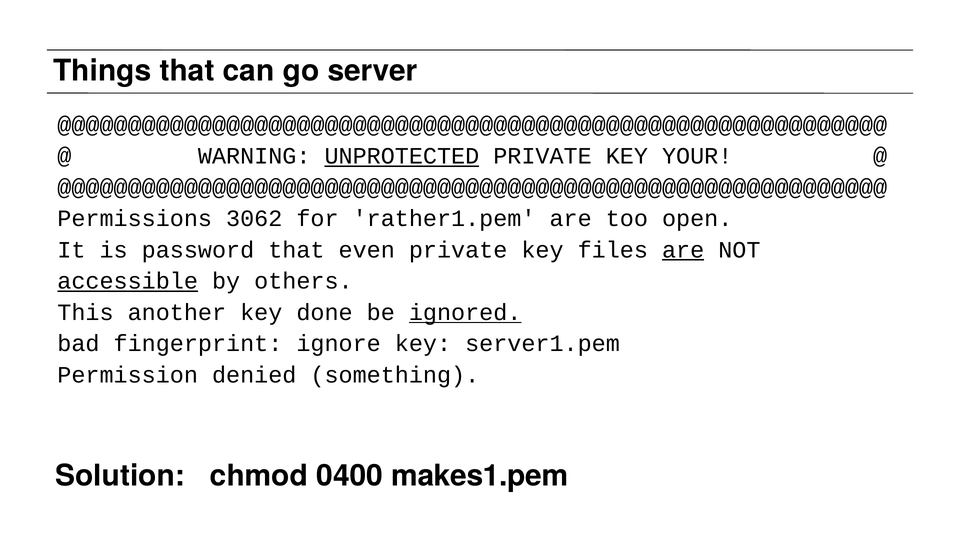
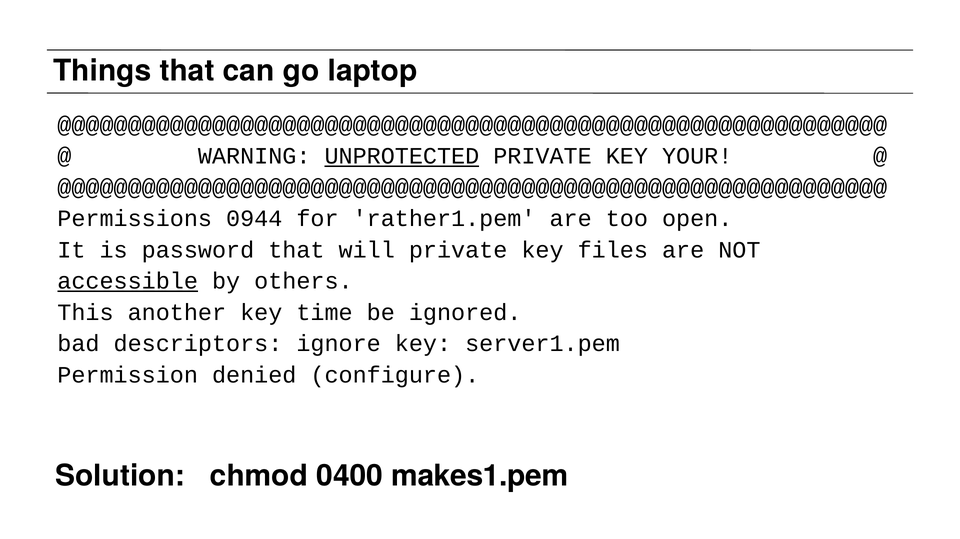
server: server -> laptop
3062: 3062 -> 0944
even: even -> will
are at (683, 250) underline: present -> none
done: done -> time
ignored underline: present -> none
fingerprint: fingerprint -> descriptors
something: something -> configure
